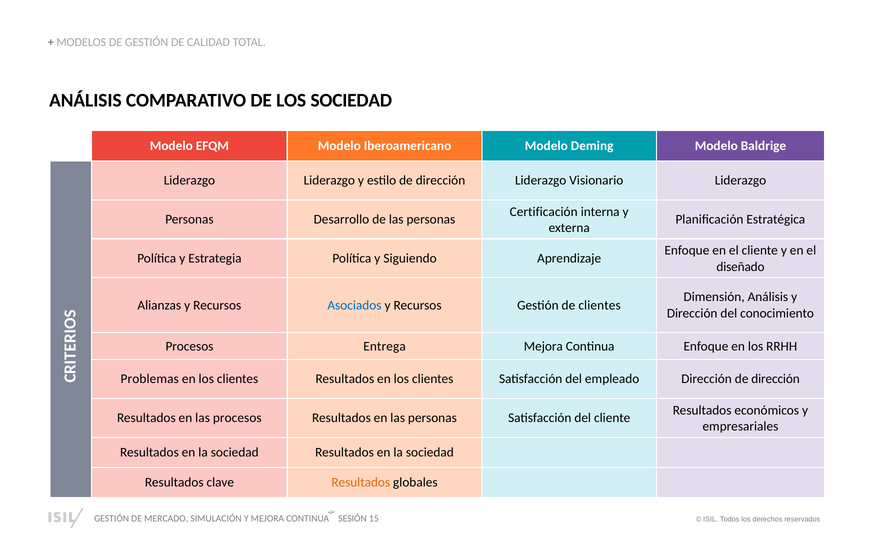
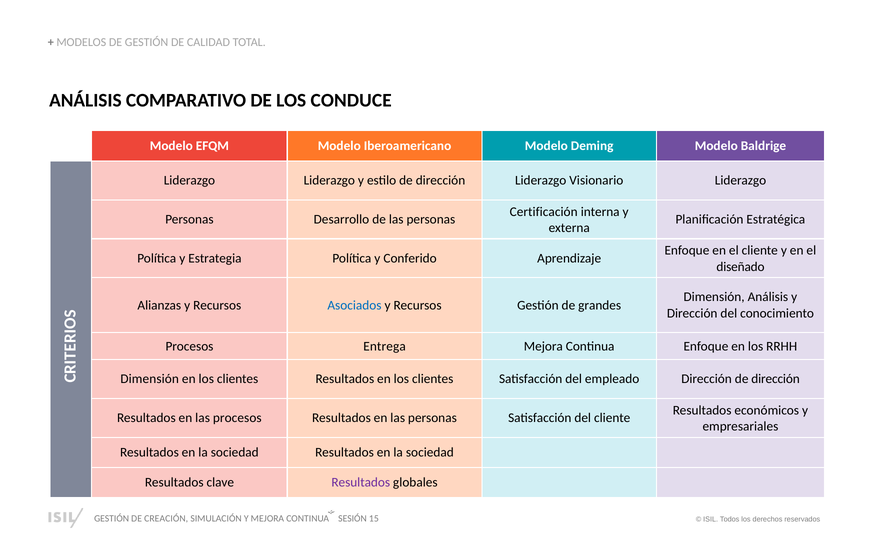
LOS SOCIEDAD: SOCIEDAD -> CONDUCE
Siguiendo: Siguiendo -> Conferido
de clientes: clientes -> grandes
Problemas at (150, 379): Problemas -> Dimensión
Resultados at (361, 483) colour: orange -> purple
MERCADO: MERCADO -> CREACIÓN
